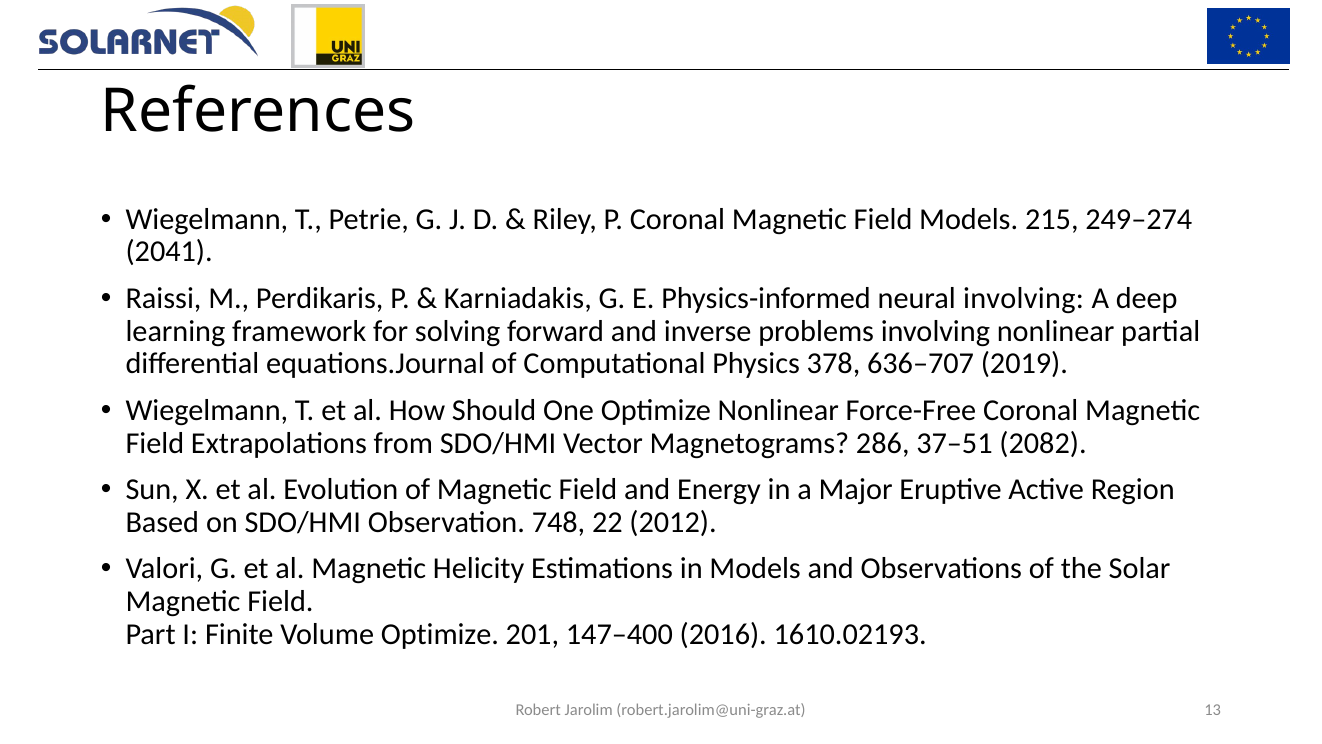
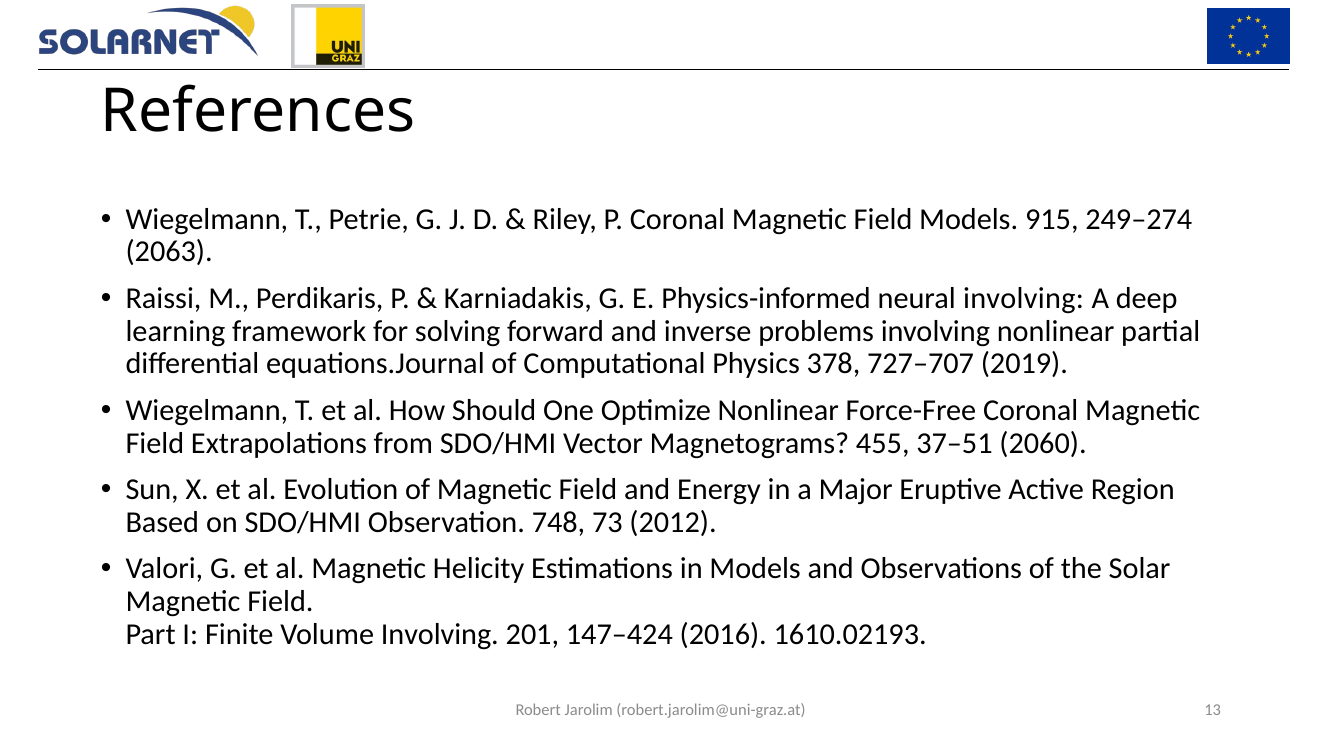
215: 215 -> 915
2041: 2041 -> 2063
636–707: 636–707 -> 727–707
286: 286 -> 455
2082: 2082 -> 2060
22: 22 -> 73
Volume Optimize: Optimize -> Involving
147–400: 147–400 -> 147–424
